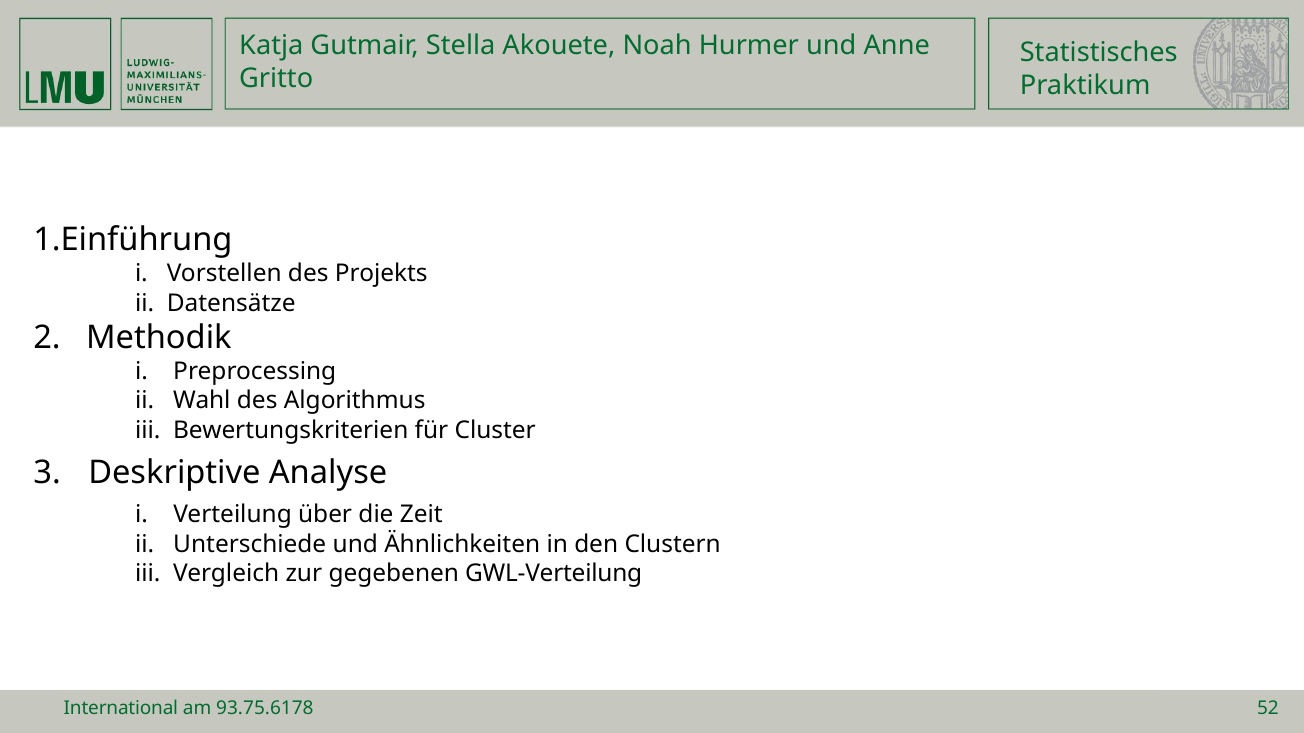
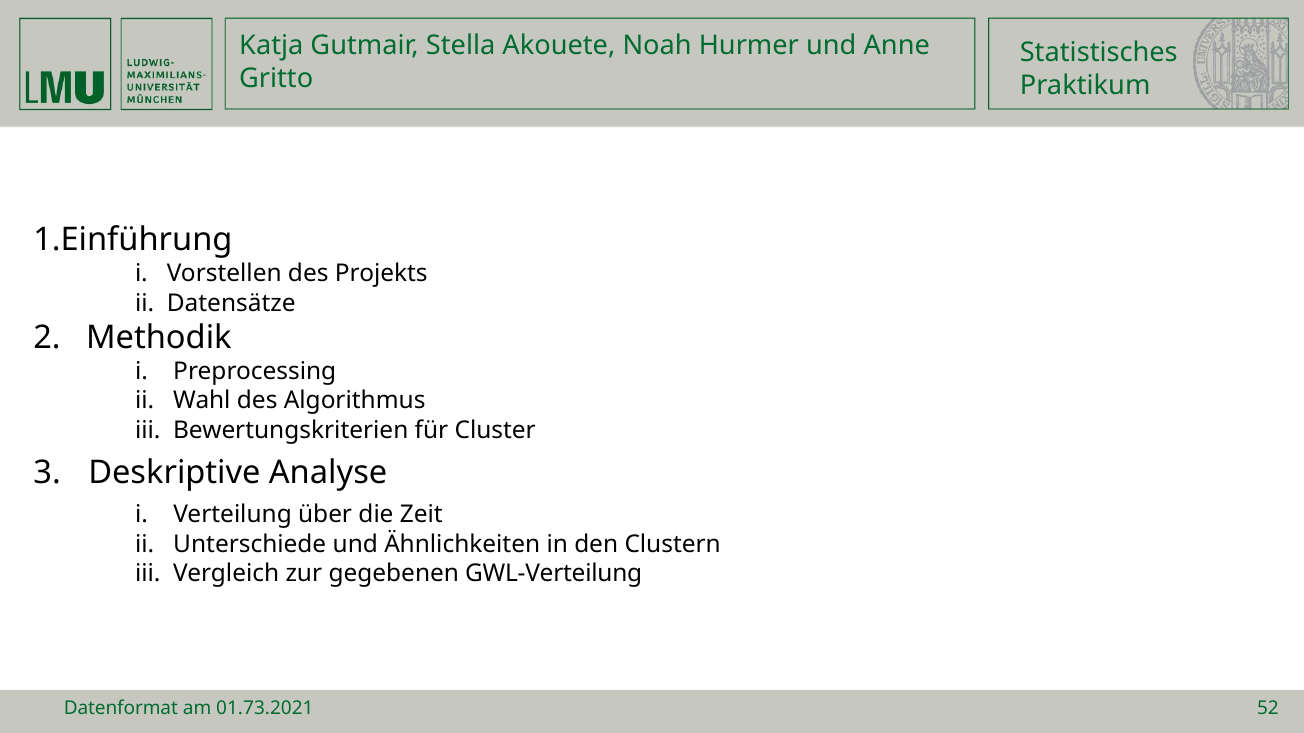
International: International -> Datenformat
93.75.6178: 93.75.6178 -> 01.73.2021
